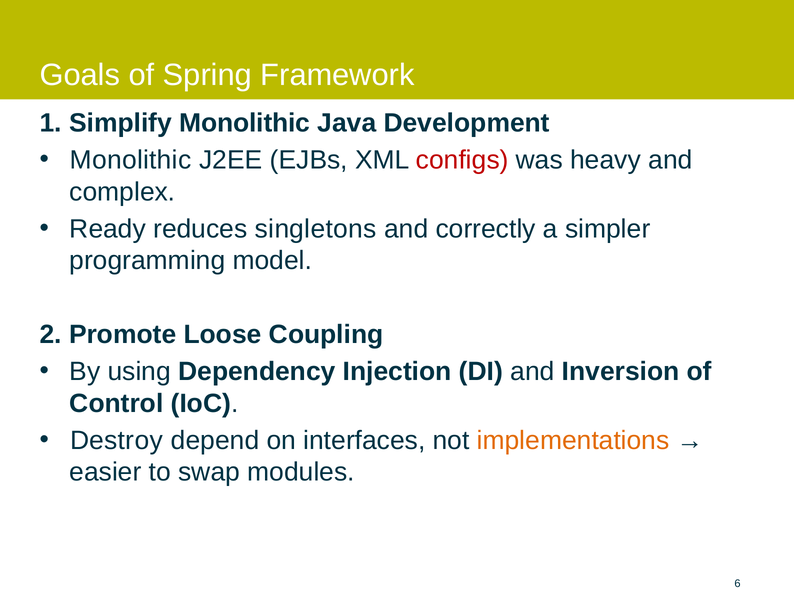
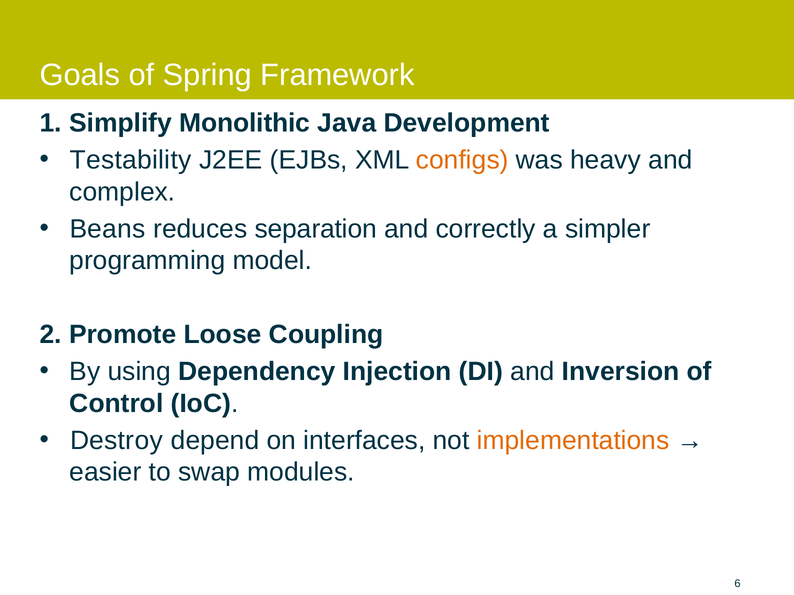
Monolithic at (131, 160): Monolithic -> Testability
configs colour: red -> orange
Ready: Ready -> Beans
singletons: singletons -> separation
